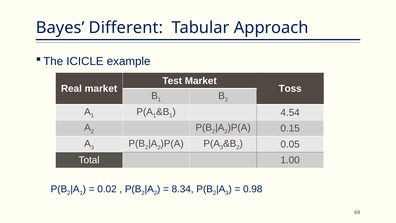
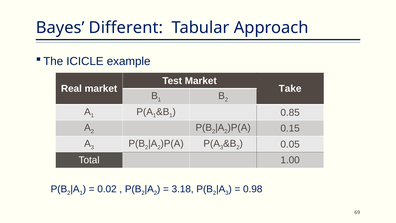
Toss: Toss -> Take
4.54: 4.54 -> 0.85
8.34: 8.34 -> 3.18
